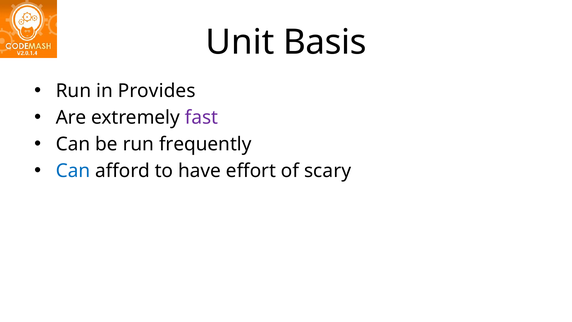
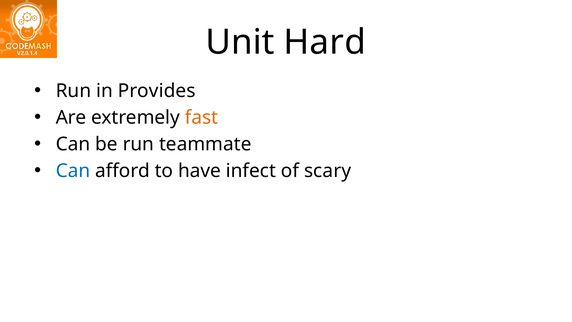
Basis: Basis -> Hard
fast colour: purple -> orange
frequently: frequently -> teammate
effort: effort -> infect
